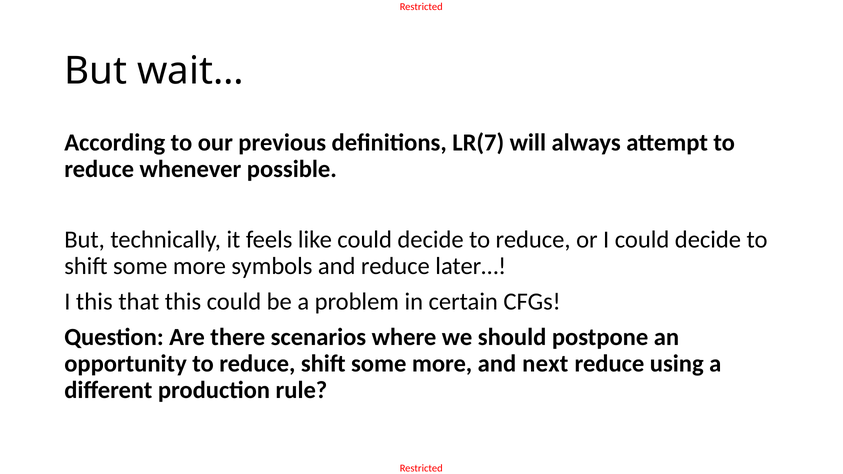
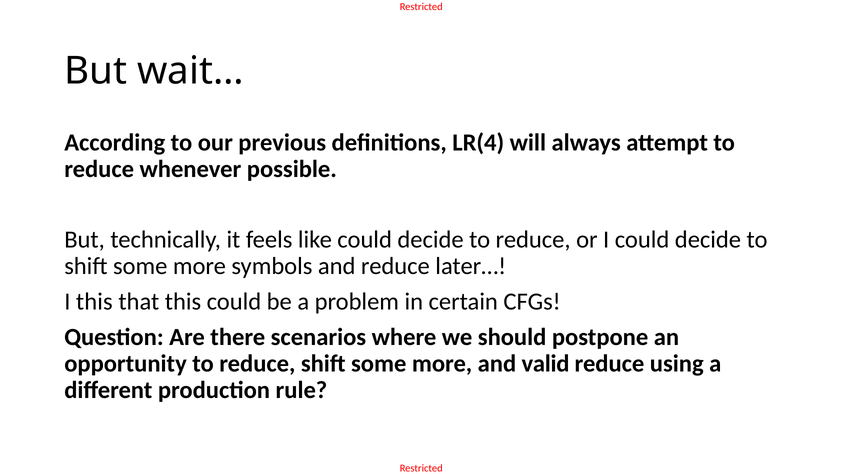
LR(7: LR(7 -> LR(4
next: next -> valid
